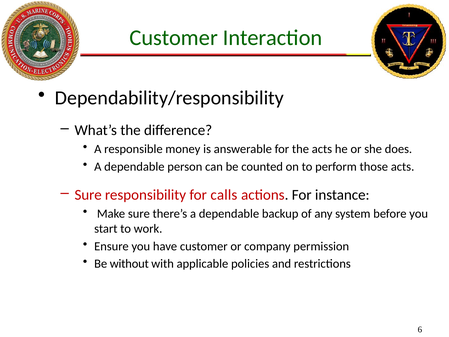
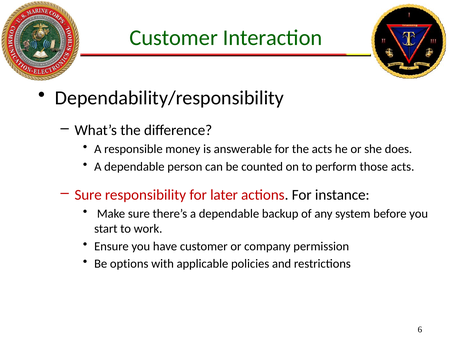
calls: calls -> later
without: without -> options
